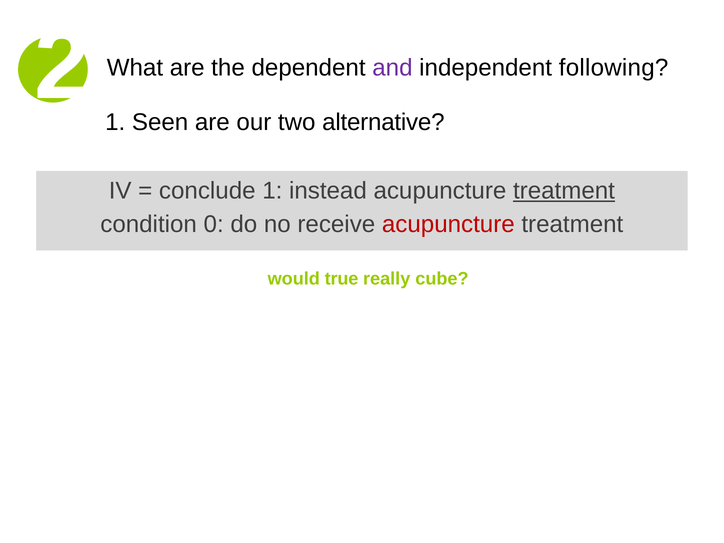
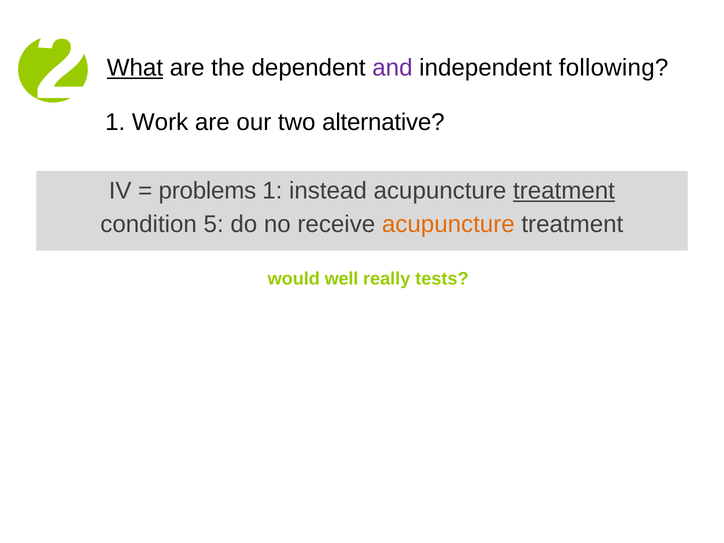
What underline: none -> present
Seen: Seen -> Work
conclude: conclude -> problems
0: 0 -> 5
acupuncture at (448, 225) colour: red -> orange
true: true -> well
cube: cube -> tests
